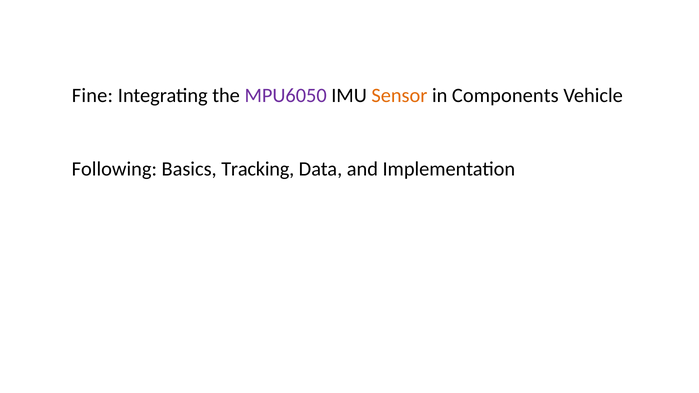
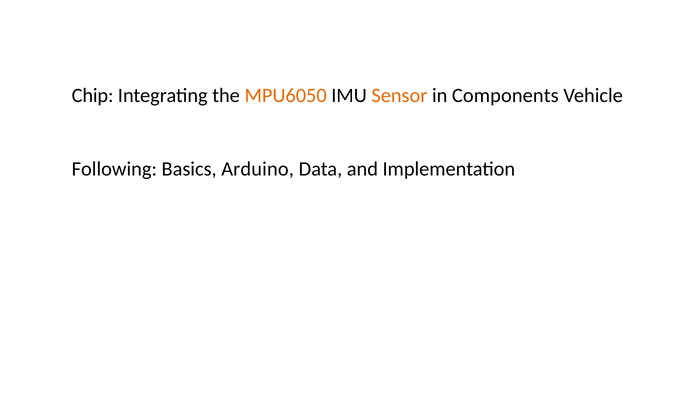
Fine: Fine -> Chip
MPU6050 colour: purple -> orange
Tracking: Tracking -> Arduino
